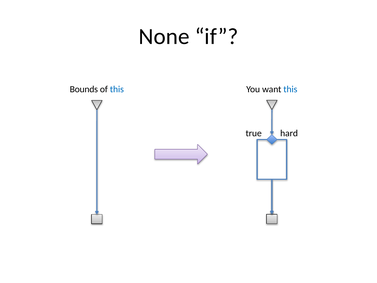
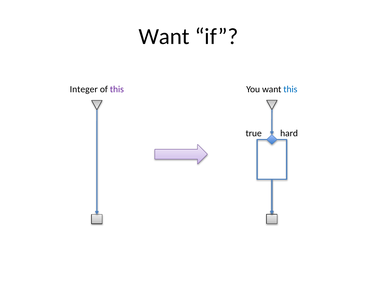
None at (164, 36): None -> Want
Bounds: Bounds -> Integer
this at (117, 89) colour: blue -> purple
